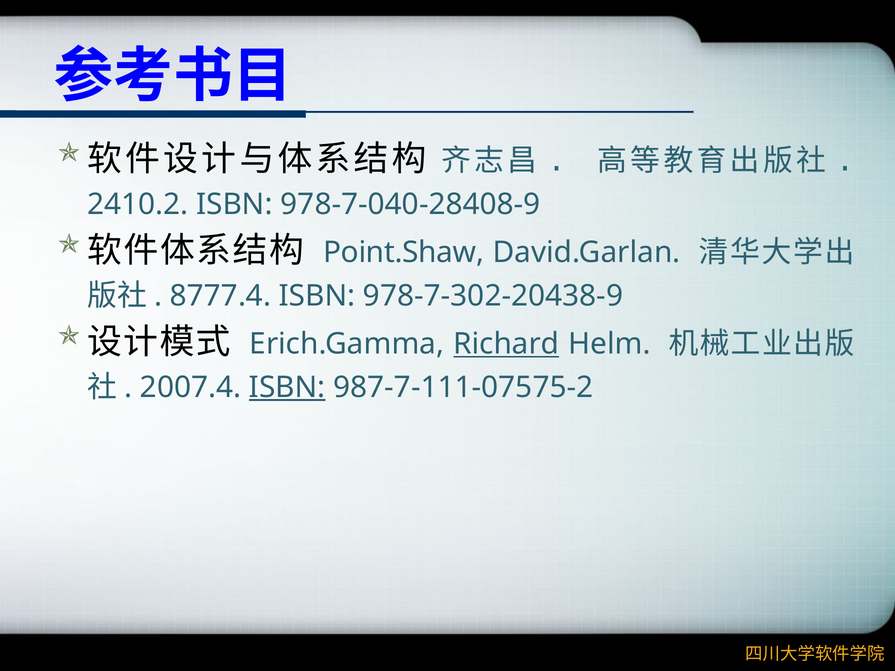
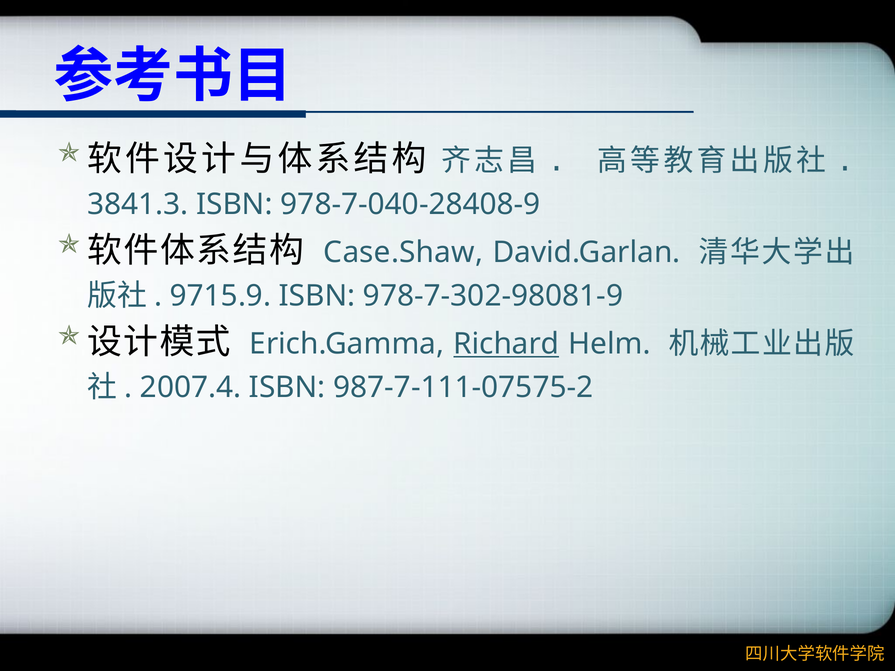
2410.2: 2410.2 -> 3841.3
Point.Shaw: Point.Shaw -> Case.Shaw
8777.4: 8777.4 -> 9715.9
978-7-302-20438-9: 978-7-302-20438-9 -> 978-7-302-98081-9
ISBN at (287, 387) underline: present -> none
